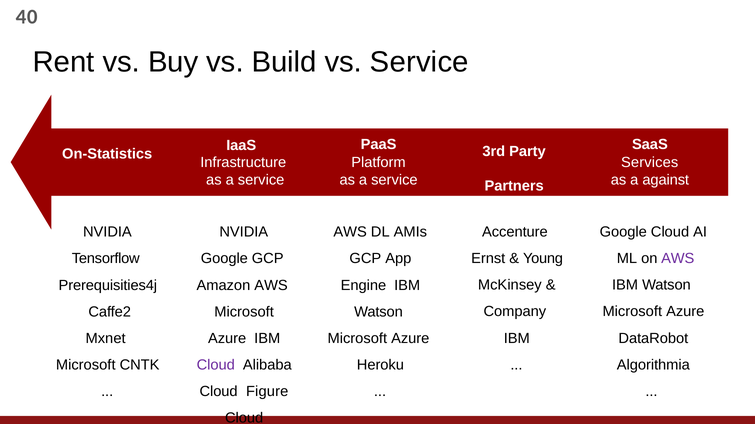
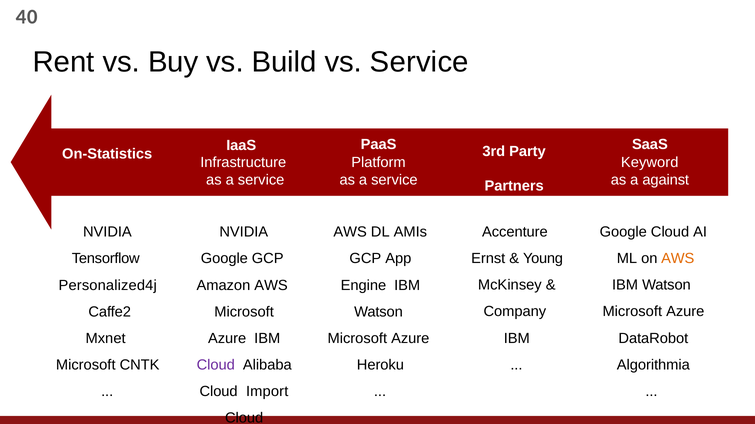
Services: Services -> Keyword
AWS at (678, 259) colour: purple -> orange
Prerequisities4j: Prerequisities4j -> Personalized4j
Figure: Figure -> Import
